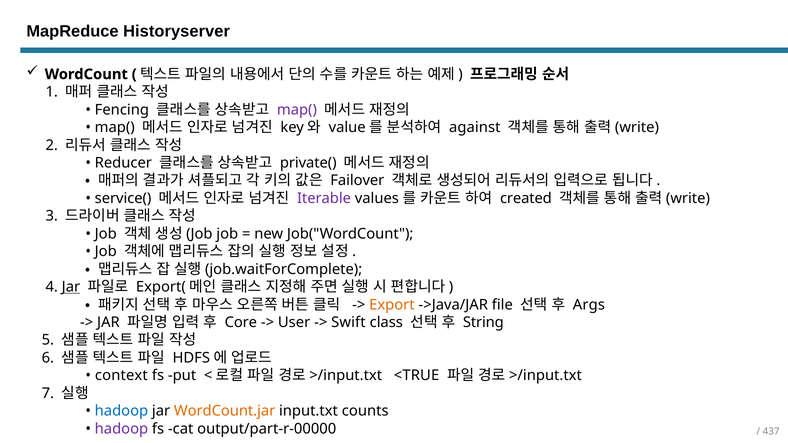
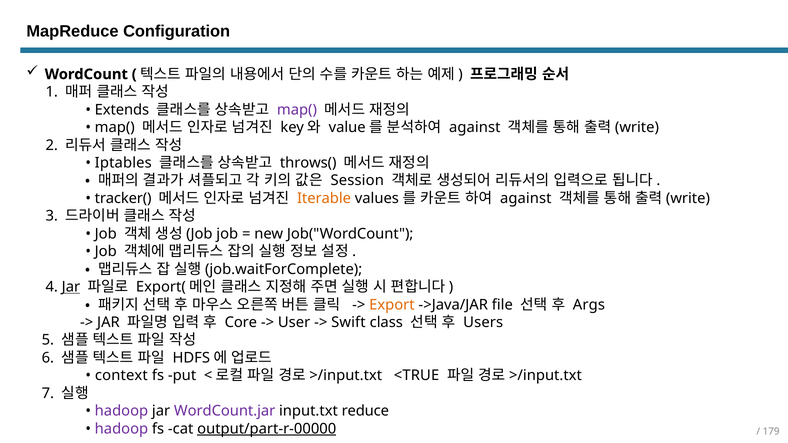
Historyserver: Historyserver -> Configuration
Fencing: Fencing -> Extends
Reducer: Reducer -> Iptables
private(: private( -> throws(
Failover: Failover -> Session
service(: service( -> tracker(
Iterable colour: purple -> orange
created at (526, 198): created -> against
String: String -> Users
hadoop at (121, 411) colour: blue -> purple
WordCount.jar colour: orange -> purple
counts: counts -> reduce
output/part-r-00000 underline: none -> present
437: 437 -> 179
